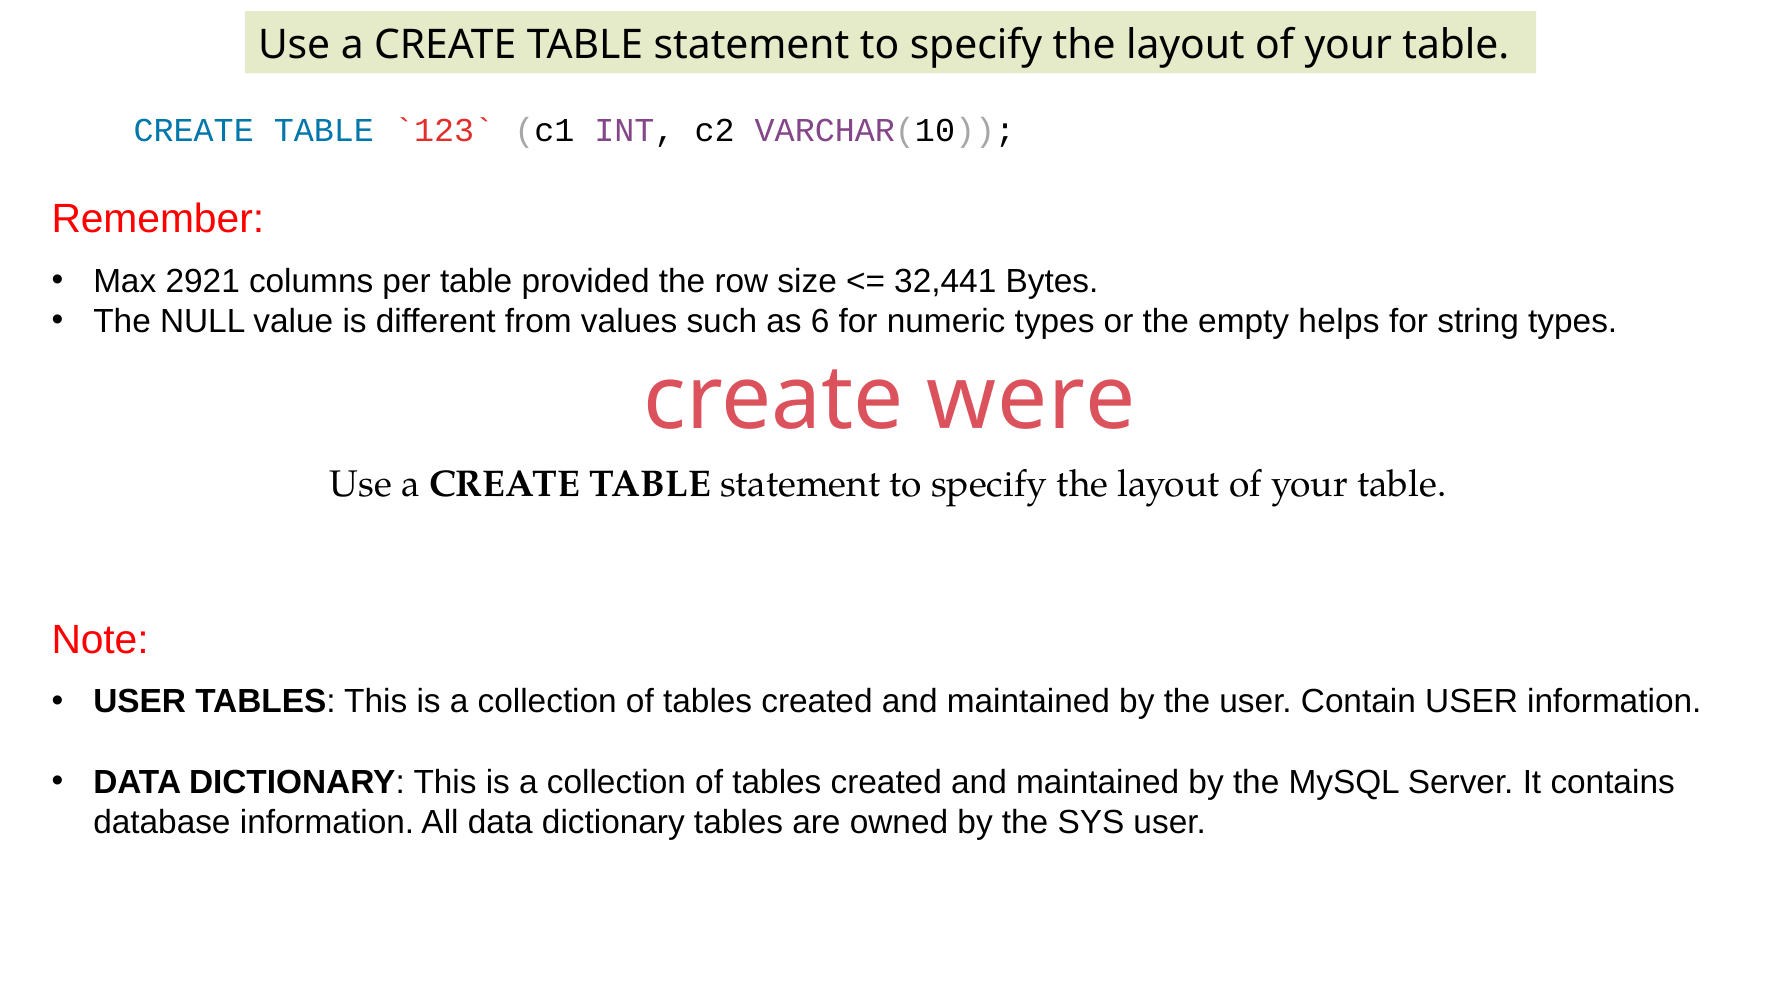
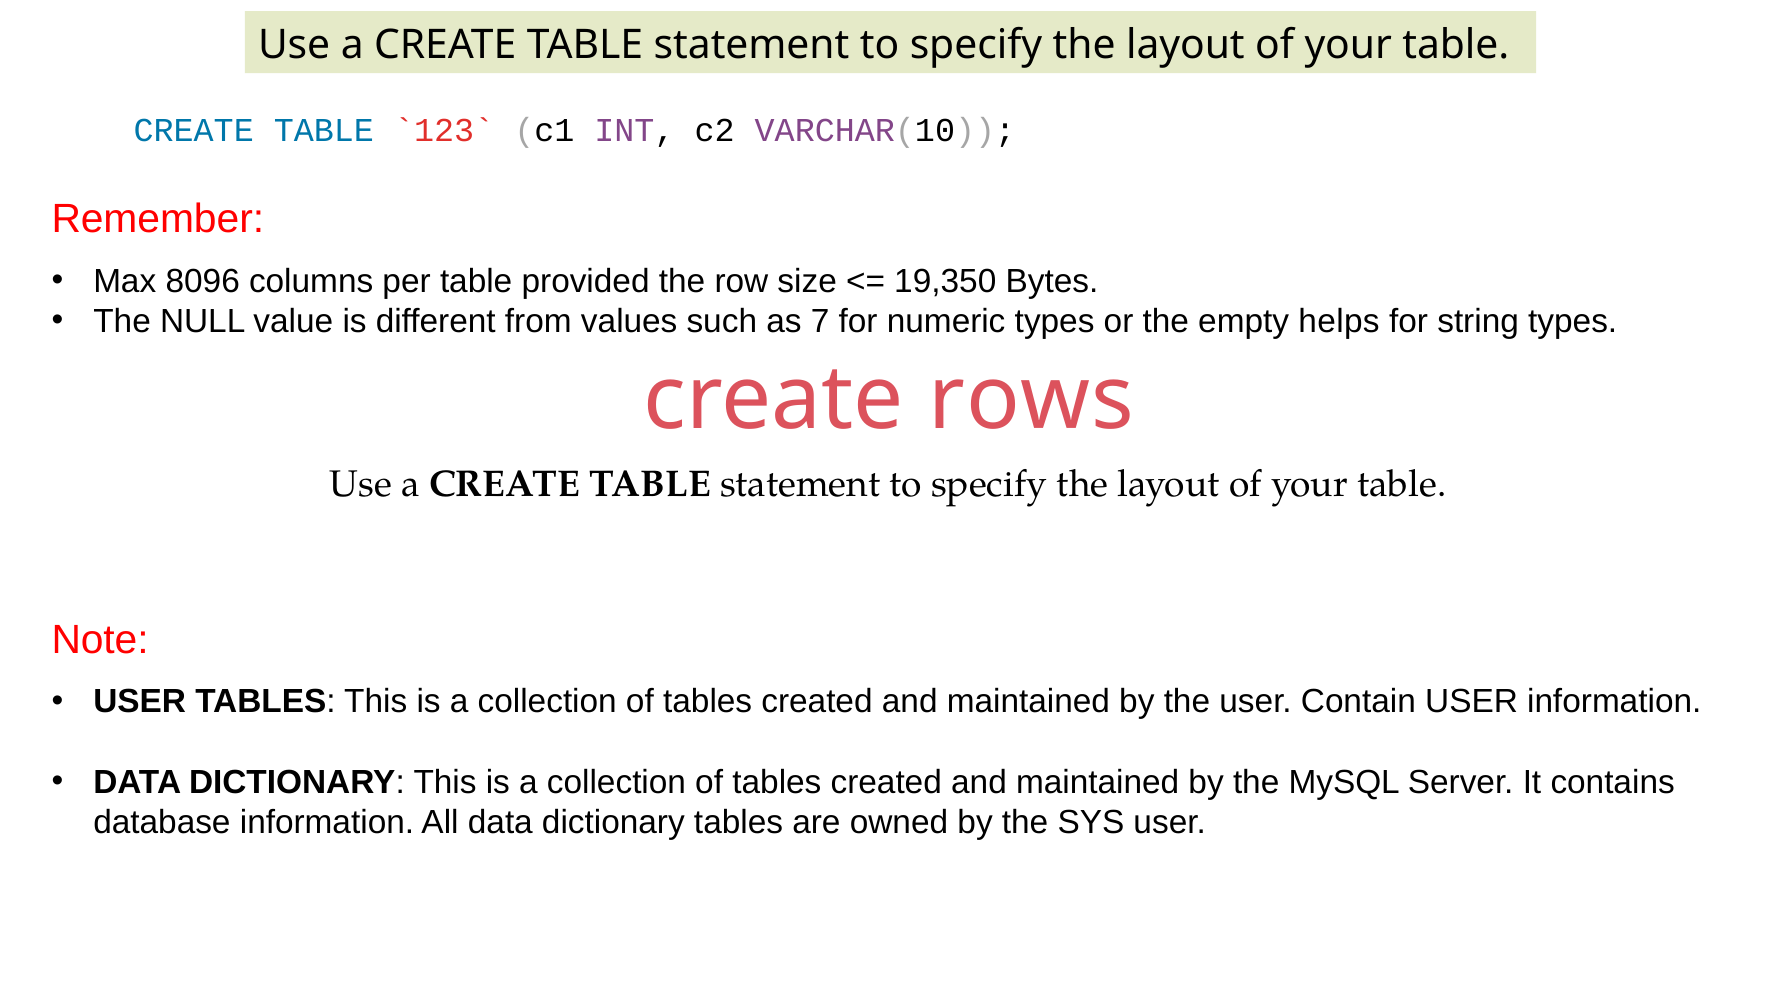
2921: 2921 -> 8096
32,441: 32,441 -> 19,350
6: 6 -> 7
were: were -> rows
